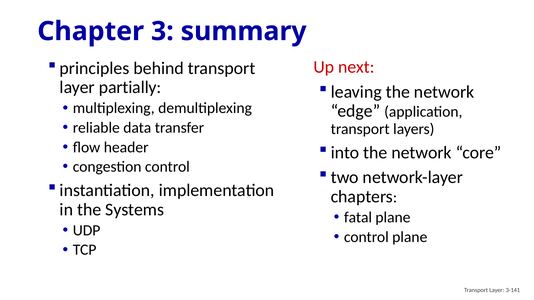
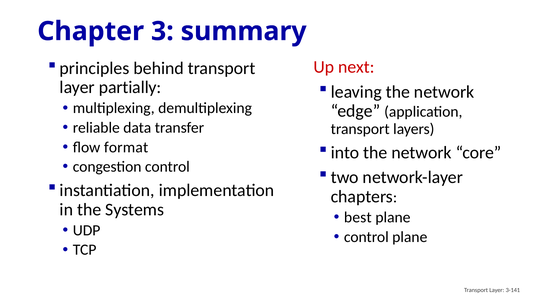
header: header -> format
fatal: fatal -> best
